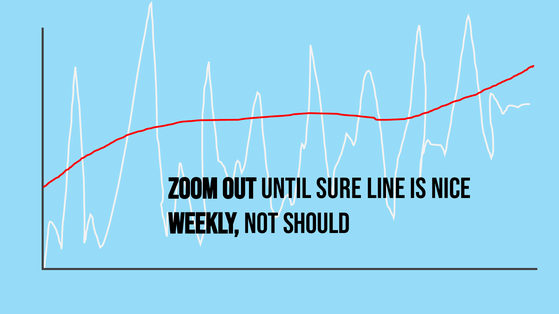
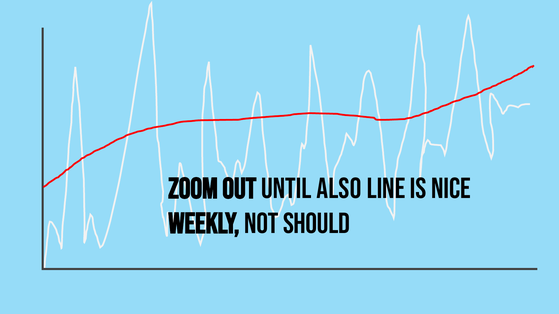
SURE: SURE -> ALSO
